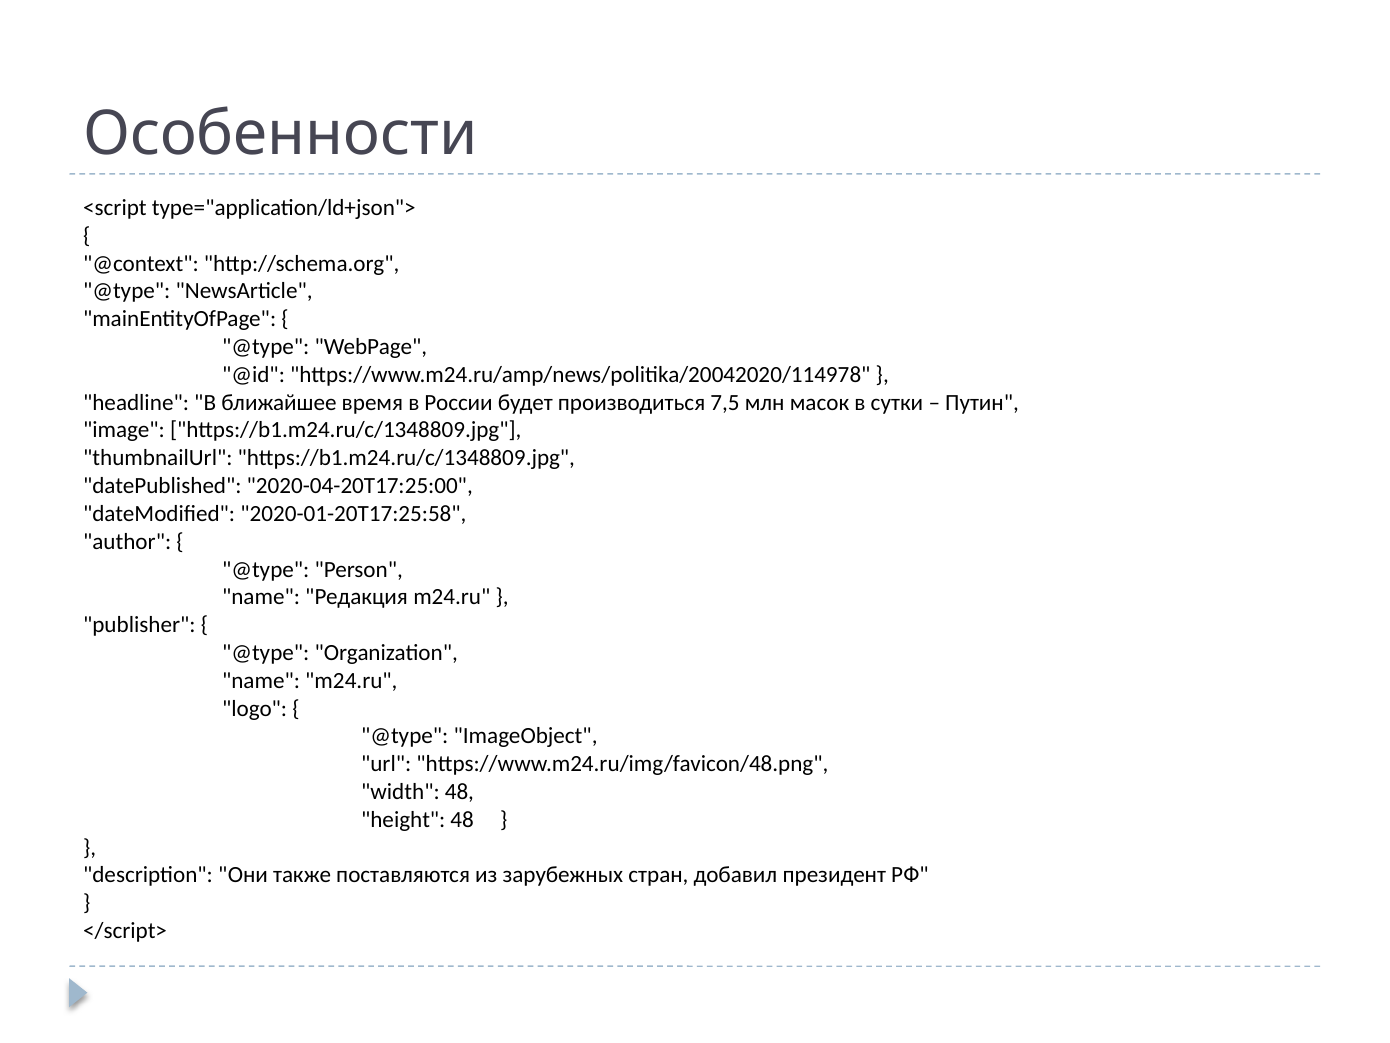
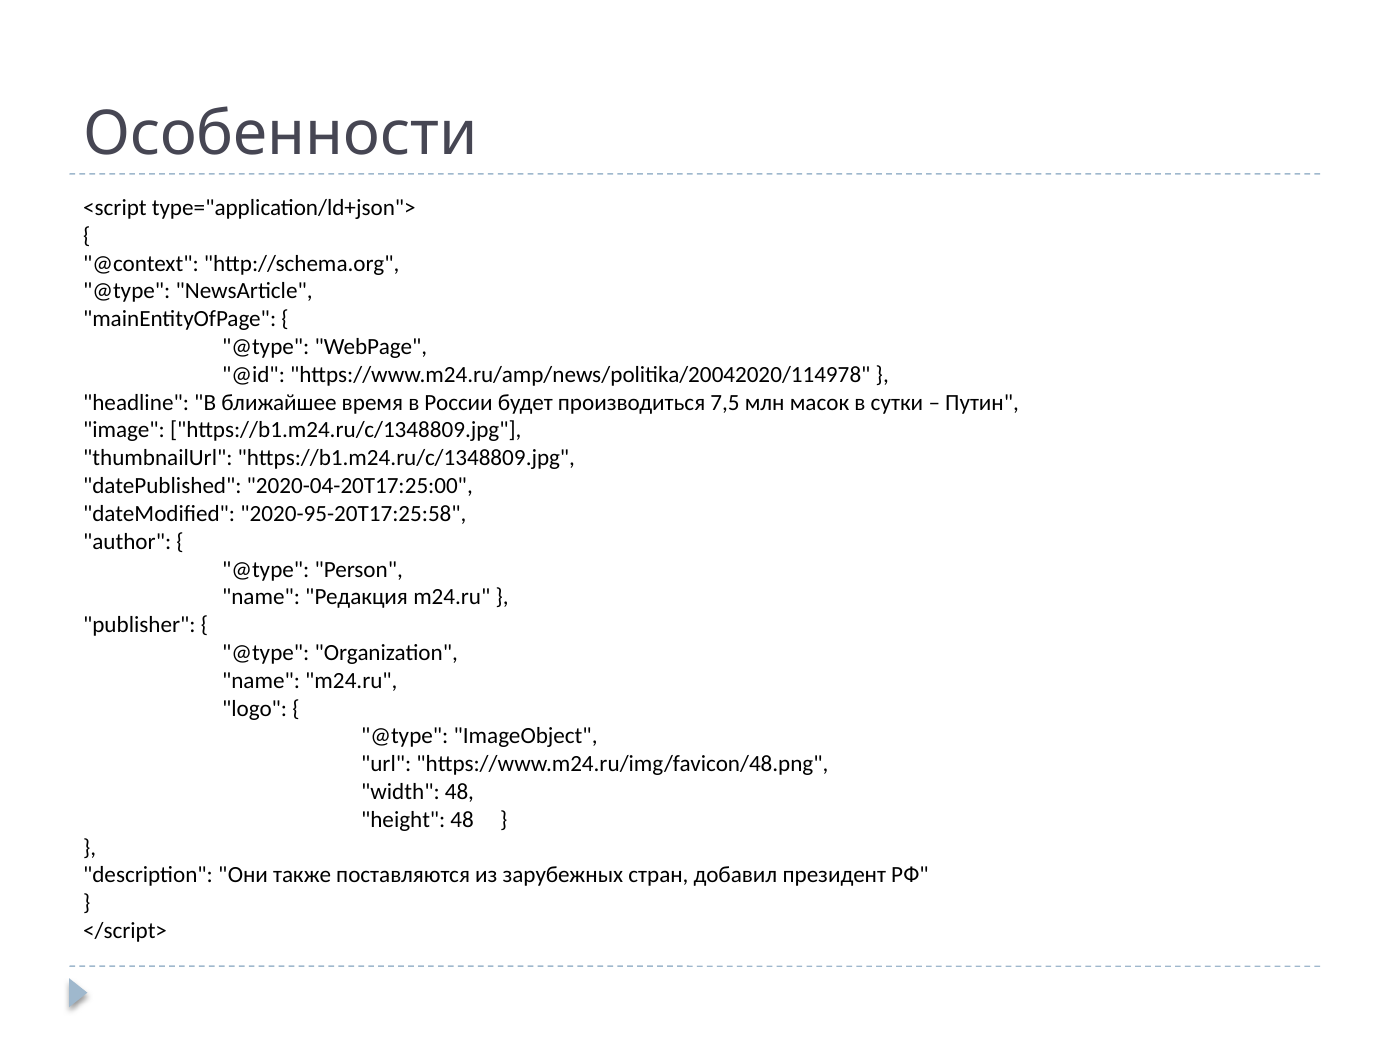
2020-01-20T17:25:58: 2020-01-20T17:25:58 -> 2020-95-20T17:25:58
